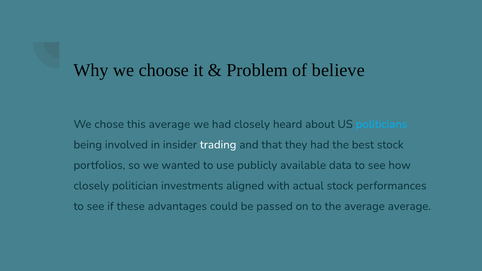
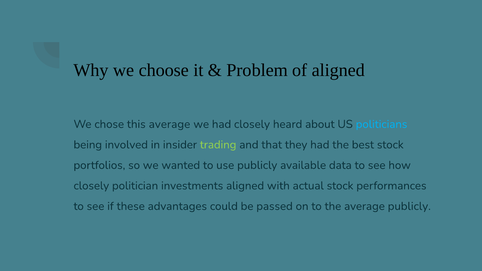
of believe: believe -> aligned
trading colour: white -> light green
average average: average -> publicly
